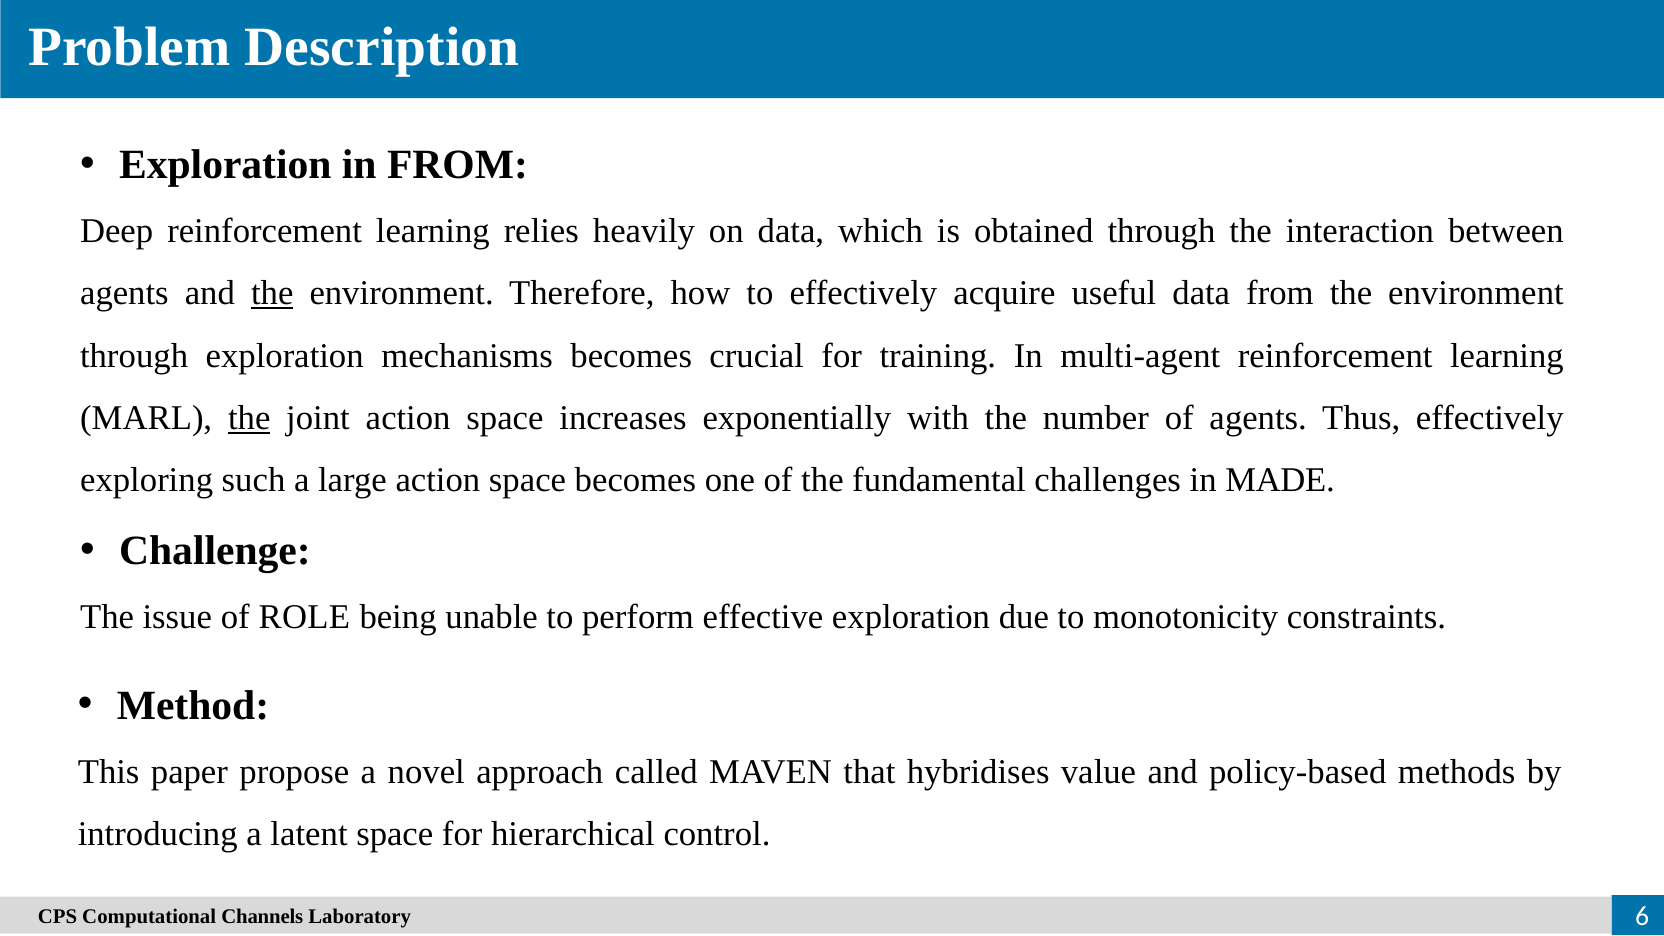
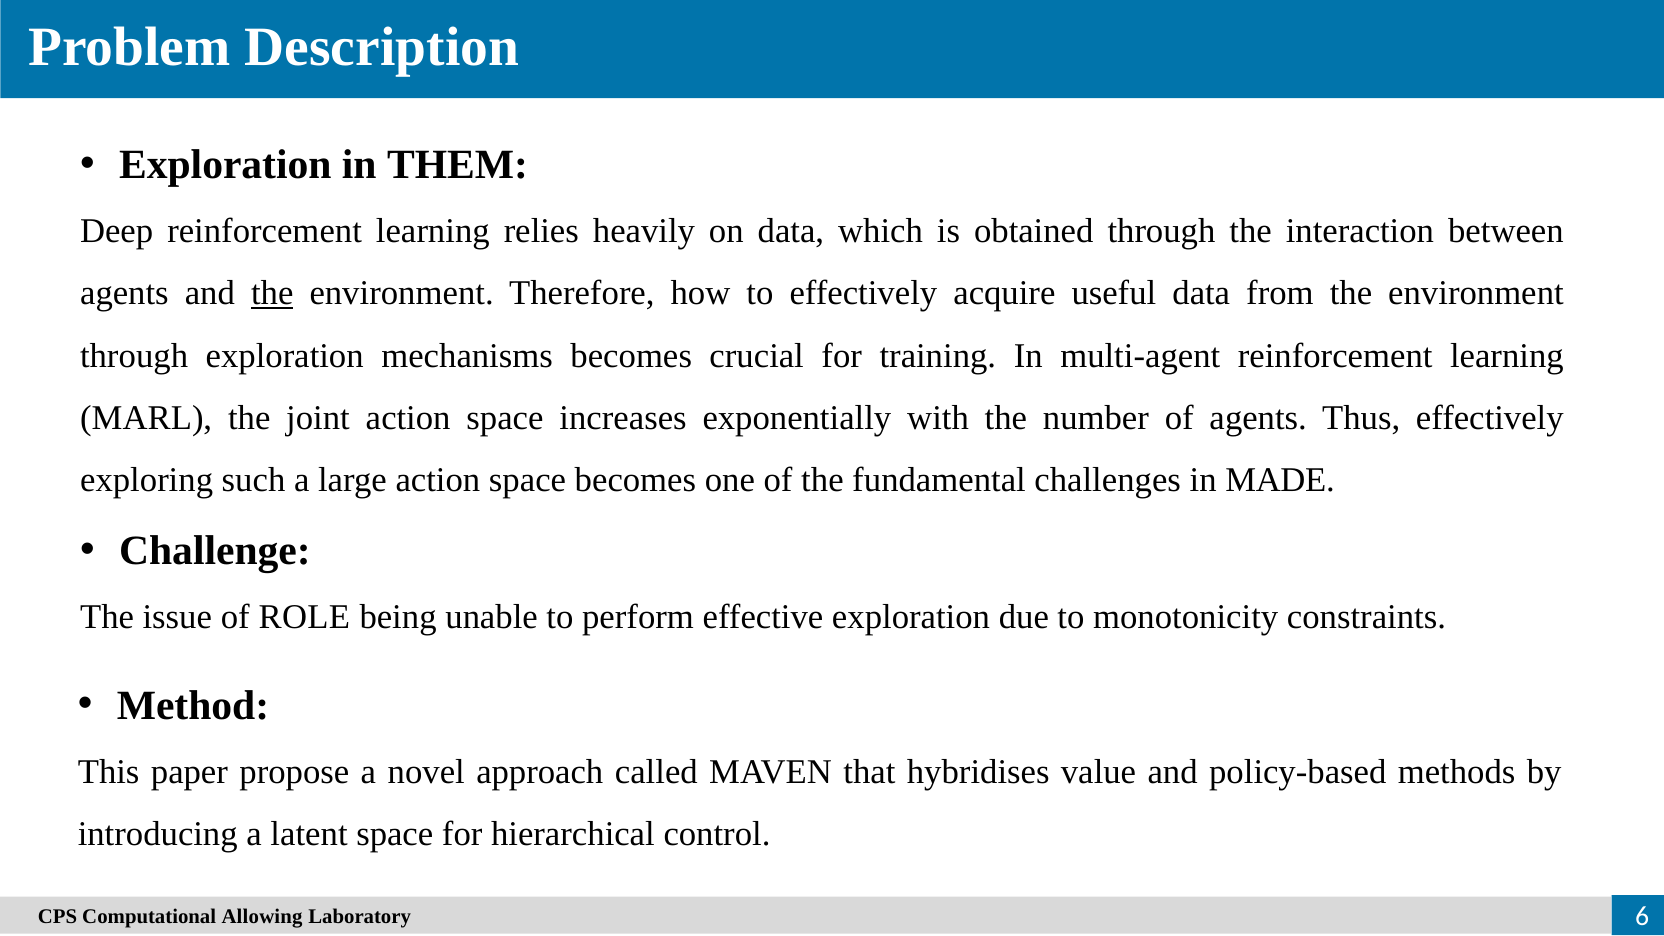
in FROM: FROM -> THEM
the at (249, 418) underline: present -> none
Channels: Channels -> Allowing
